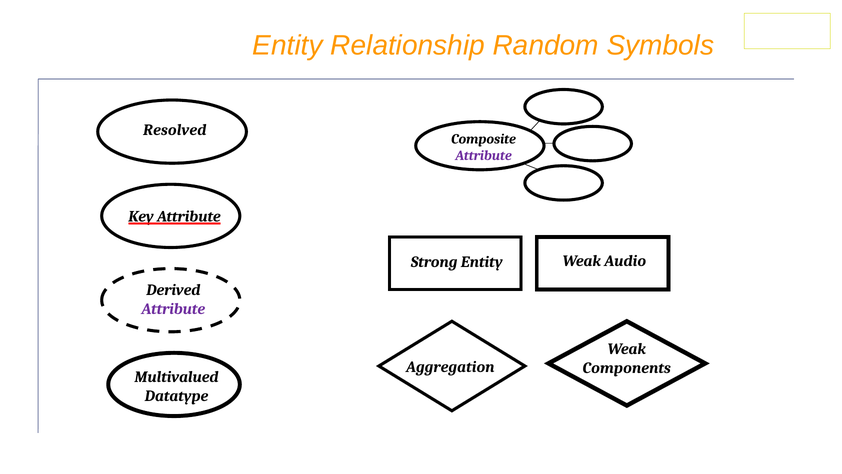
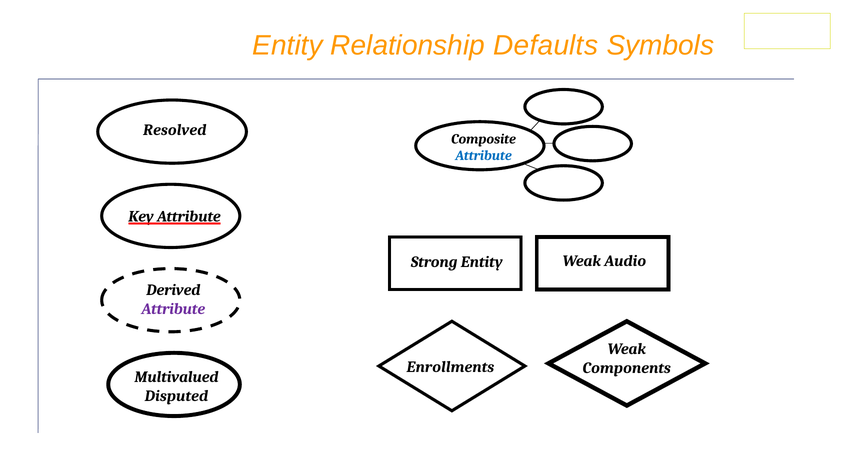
Random: Random -> Defaults
Attribute at (484, 156) colour: purple -> blue
Aggregation: Aggregation -> Enrollments
Datatype: Datatype -> Disputed
